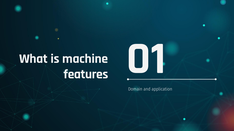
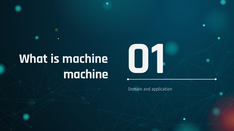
features at (86, 75): features -> machine
